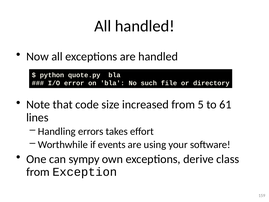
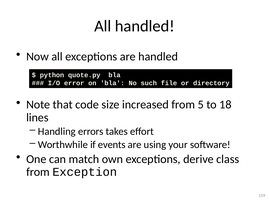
61: 61 -> 18
sympy: sympy -> match
